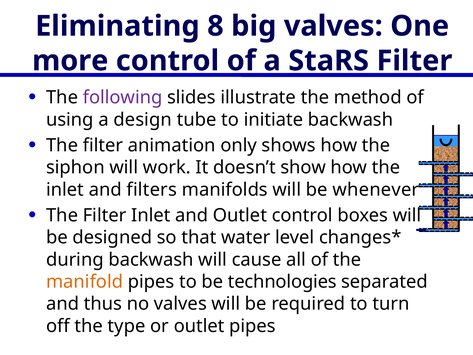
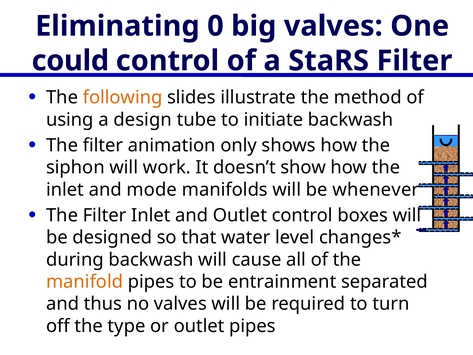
8: 8 -> 0
more: more -> could
following colour: purple -> orange
filters: filters -> mode
technologies: technologies -> entrainment
